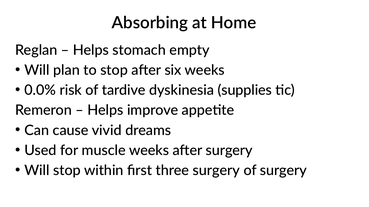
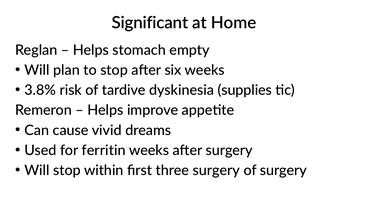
Absorbing: Absorbing -> Significant
0.0%: 0.0% -> 3.8%
muscle: muscle -> ferritin
